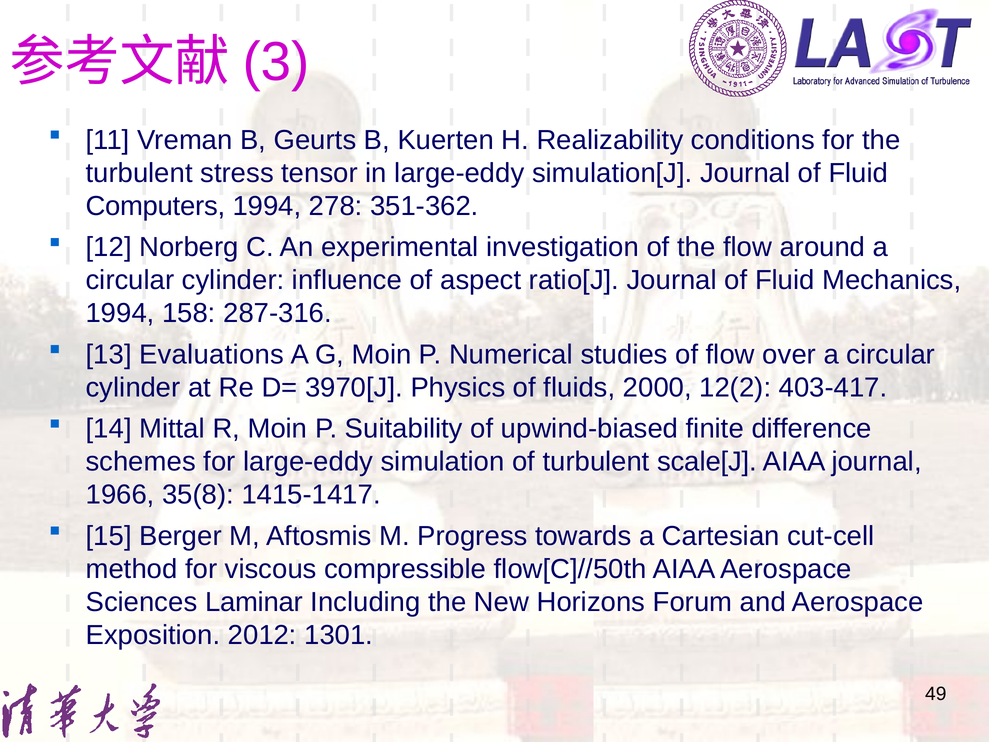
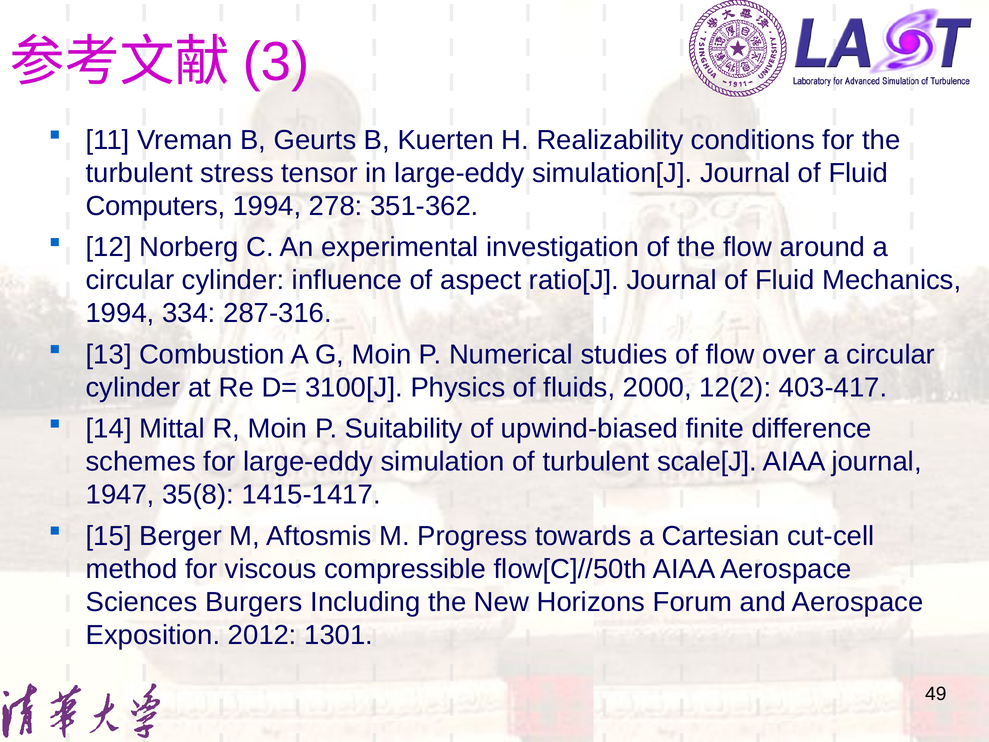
158: 158 -> 334
Evaluations: Evaluations -> Combustion
3970[J: 3970[J -> 3100[J
1966: 1966 -> 1947
Laminar: Laminar -> Burgers
